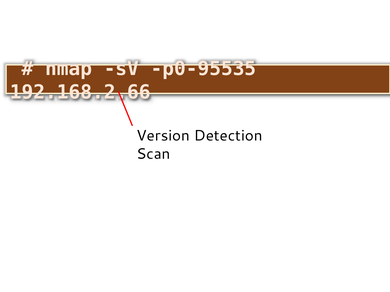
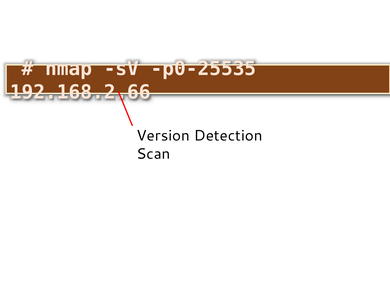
p0-95535: p0-95535 -> p0-25535
